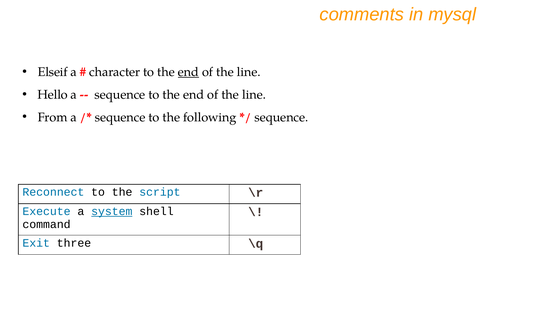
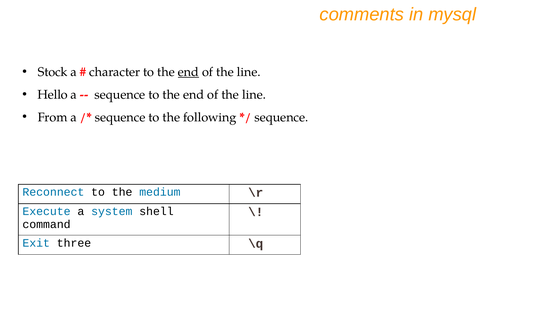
Elseif: Elseif -> Stock
script: script -> medium
system underline: present -> none
